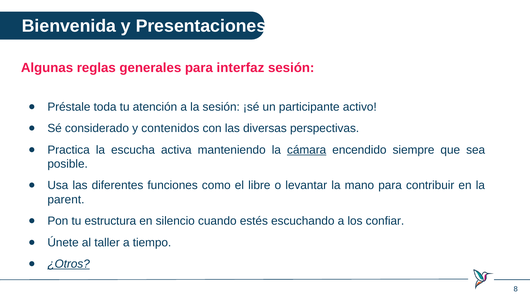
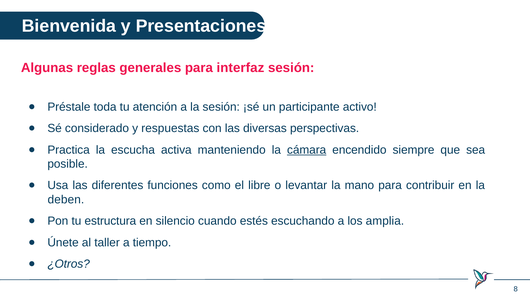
contenidos: contenidos -> respuestas
parent: parent -> deben
confiar: confiar -> amplia
¿Otros underline: present -> none
